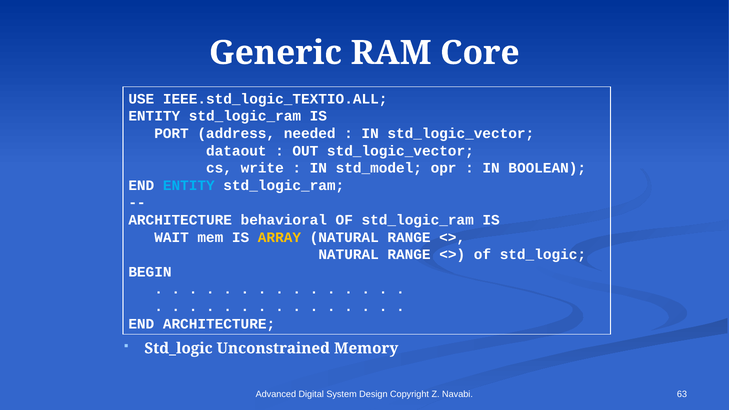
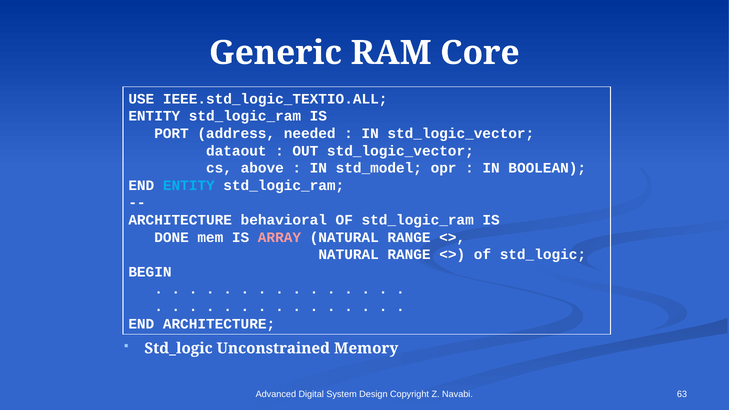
write: write -> above
WAIT: WAIT -> DONE
ARRAY colour: yellow -> pink
